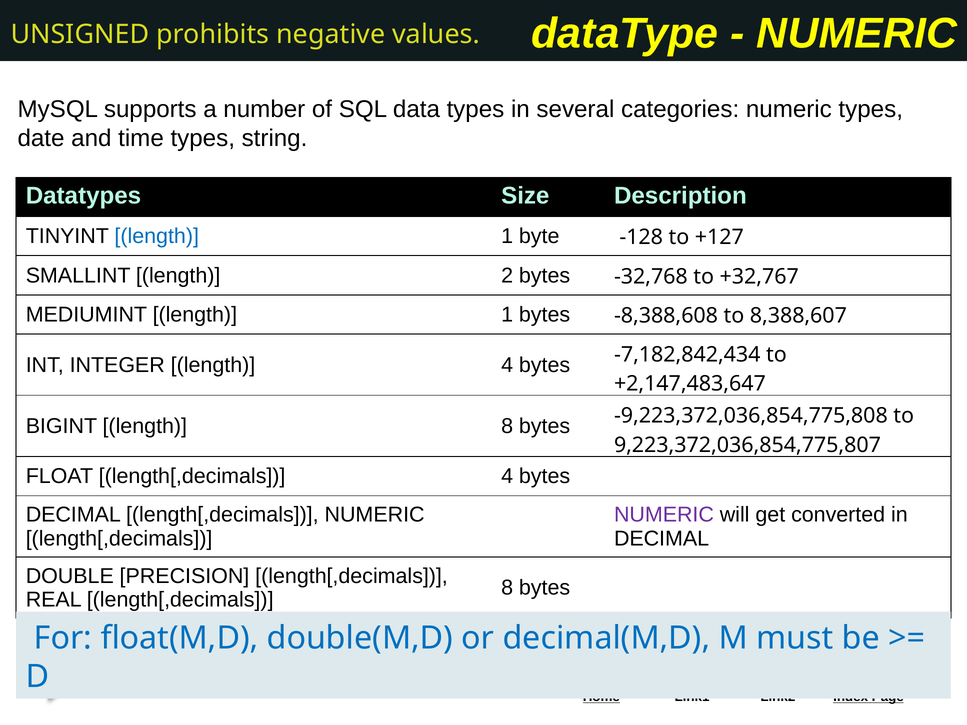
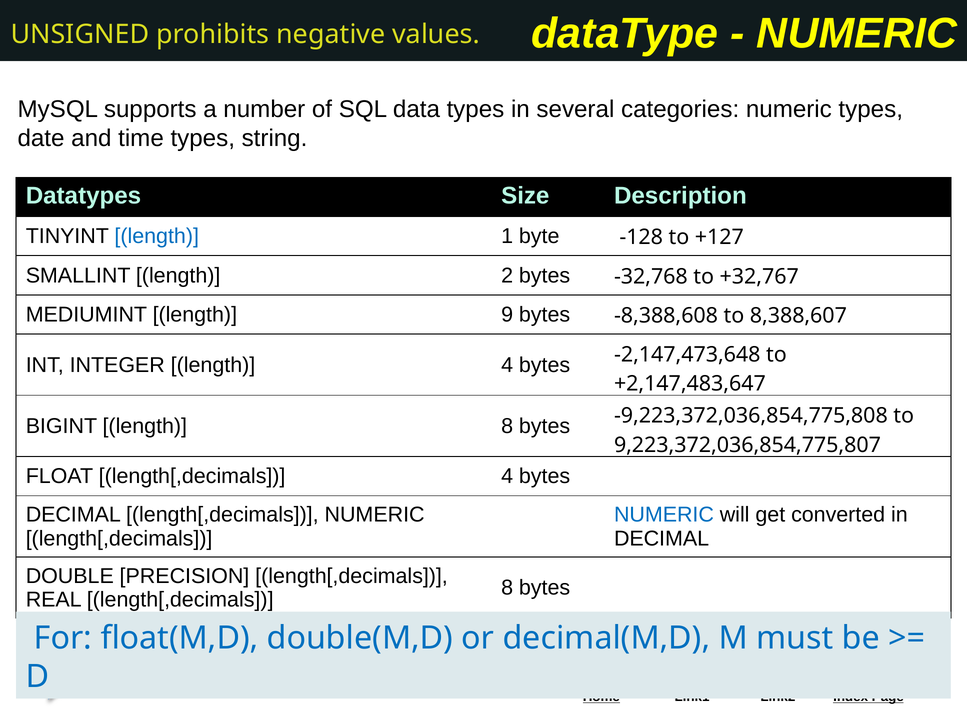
MEDIUMINT length 1: 1 -> 9
-7,182,842,434: -7,182,842,434 -> -2,147,473,648
NUMERIC at (664, 515) colour: purple -> blue
